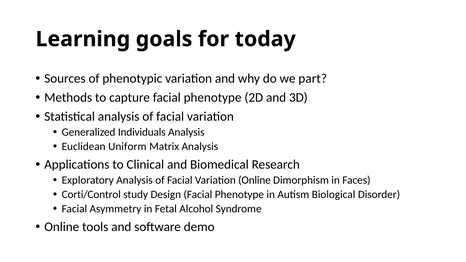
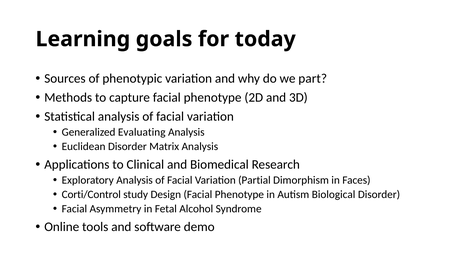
Individuals: Individuals -> Evaluating
Euclidean Uniform: Uniform -> Disorder
Variation Online: Online -> Partial
